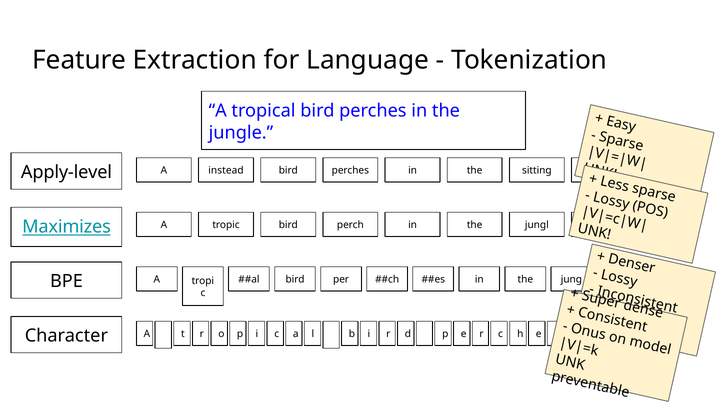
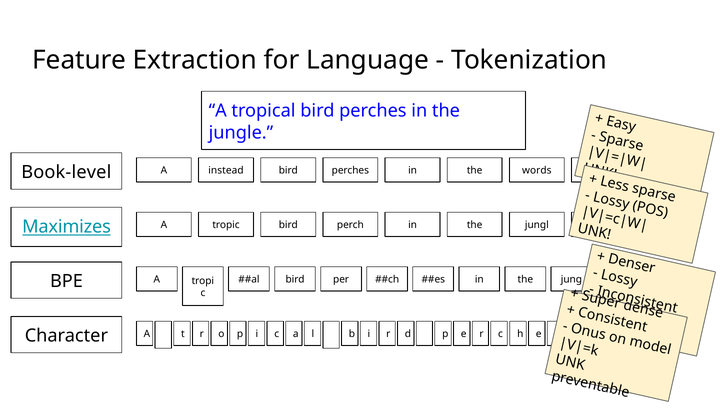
Apply-level: Apply-level -> Book-level
sitting: sitting -> words
